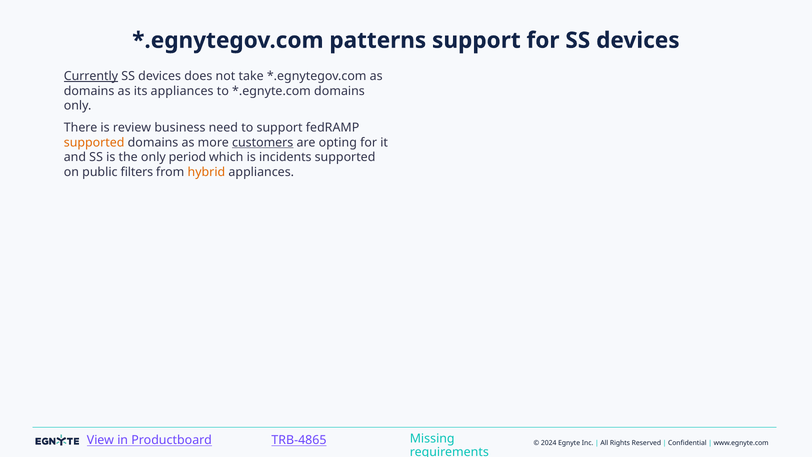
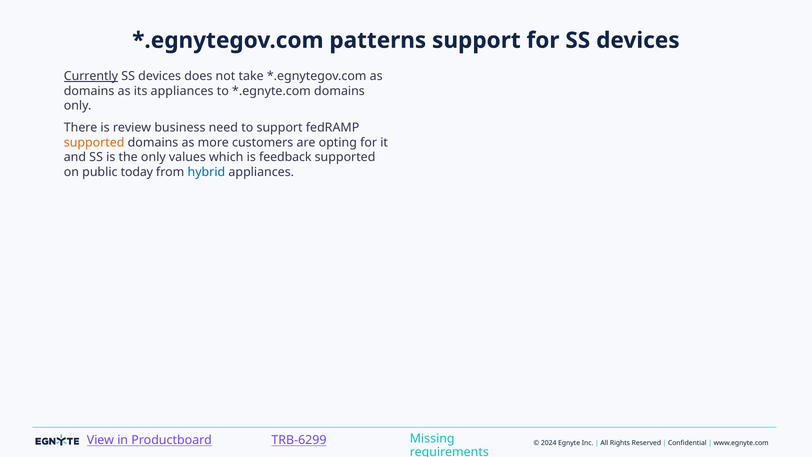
customers underline: present -> none
period: period -> values
incidents: incidents -> feedback
filters: filters -> today
hybrid colour: orange -> blue
TRB-4865: TRB-4865 -> TRB-6299
